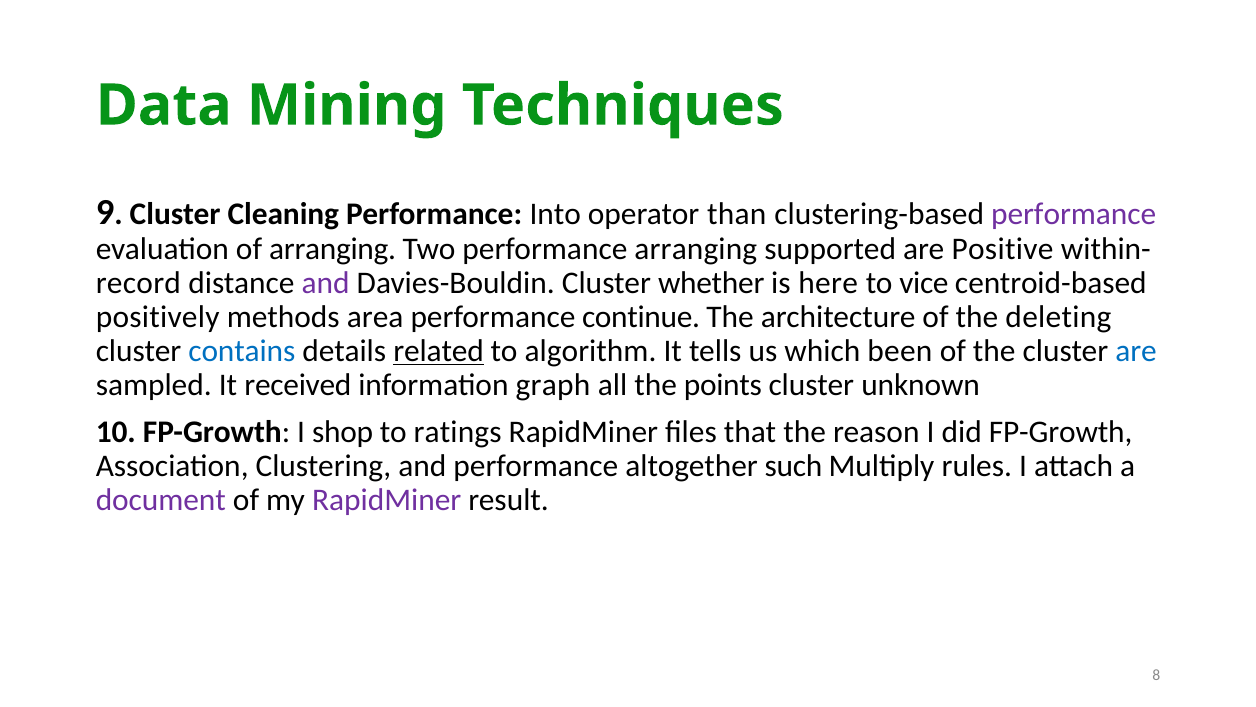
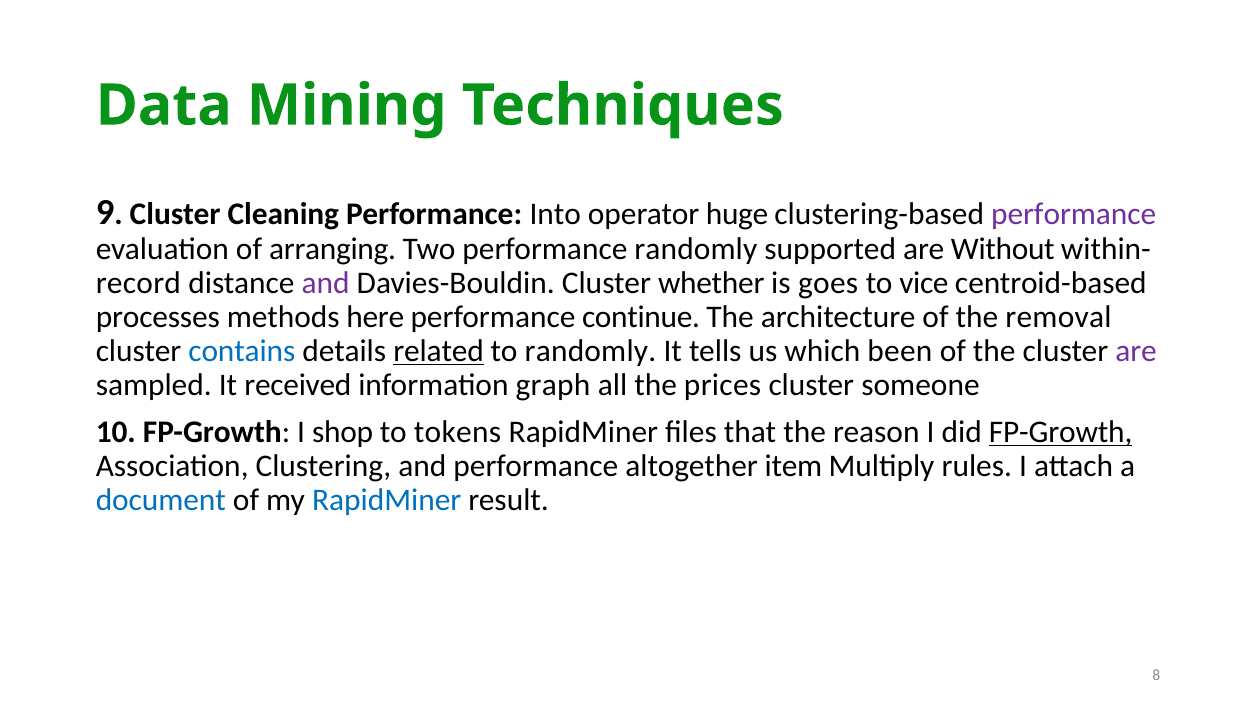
than: than -> huge
performance arranging: arranging -> randomly
Positive: Positive -> Without
here: here -> goes
positively: positively -> processes
area: area -> here
deleting: deleting -> removal
to algorithm: algorithm -> randomly
are at (1136, 351) colour: blue -> purple
points: points -> prices
unknown: unknown -> someone
ratings: ratings -> tokens
FP-Growth at (1061, 432) underline: none -> present
such: such -> item
document colour: purple -> blue
RapidMiner at (387, 499) colour: purple -> blue
